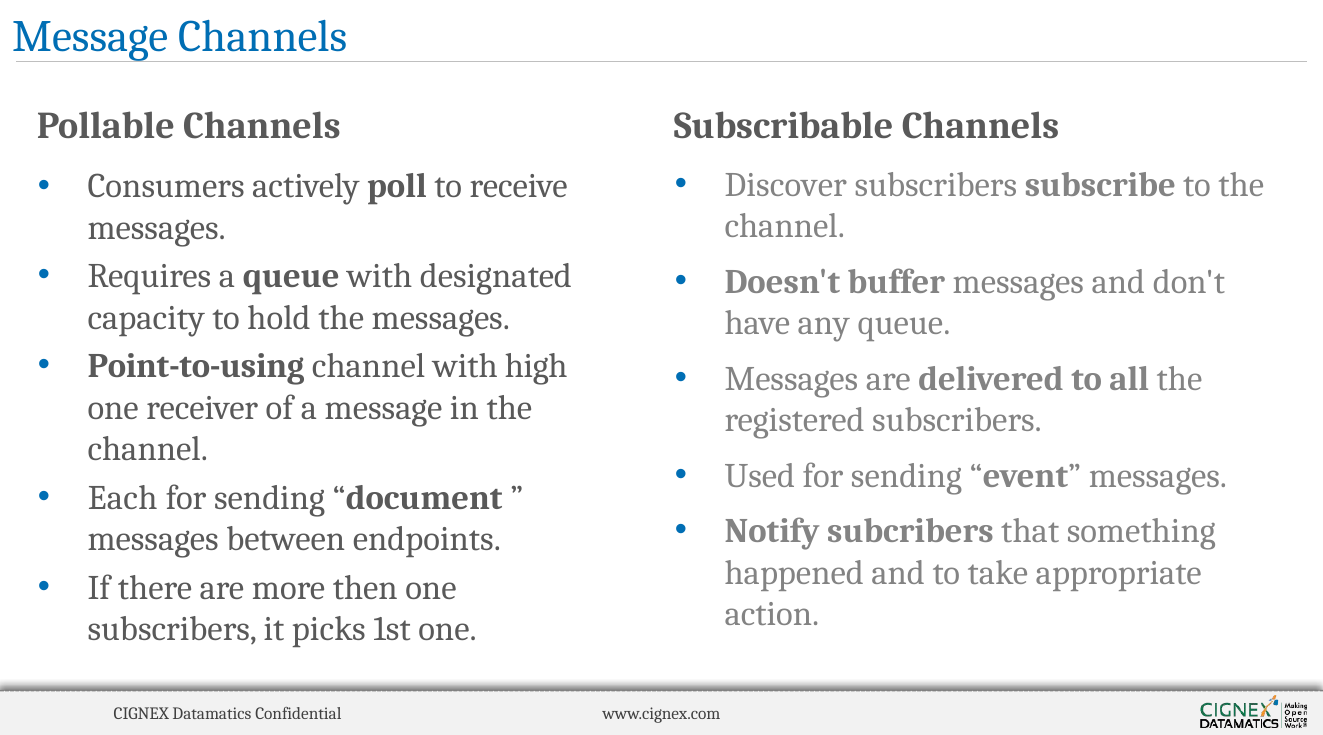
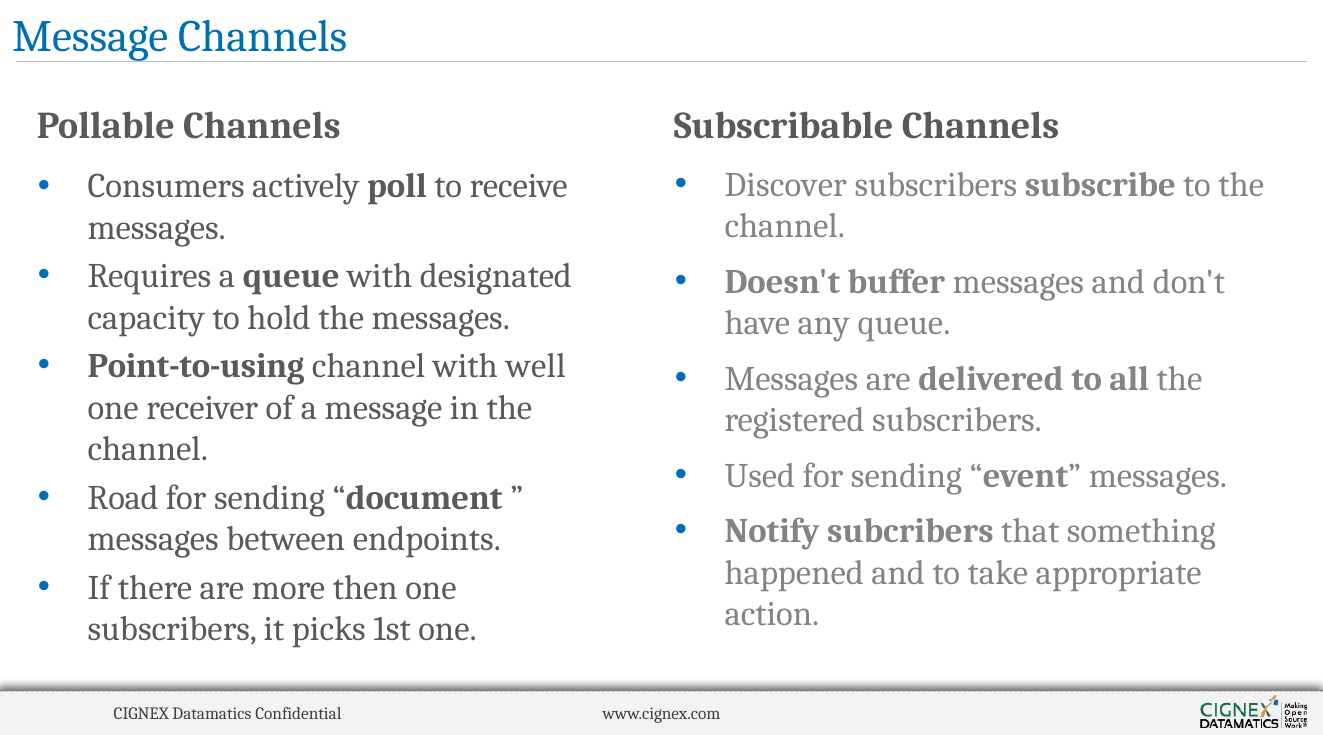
high: high -> well
Each: Each -> Road
